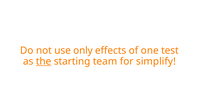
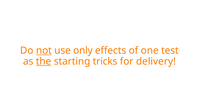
not underline: none -> present
team: team -> tricks
simplify: simplify -> delivery
